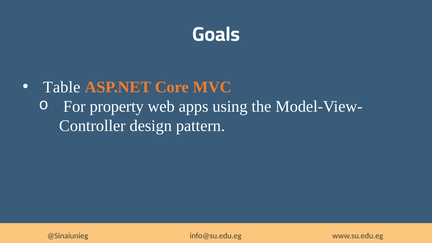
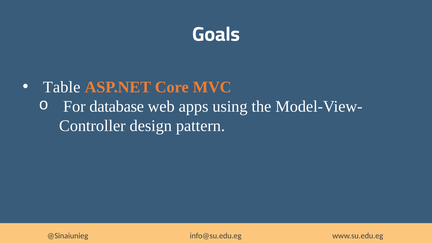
property: property -> database
